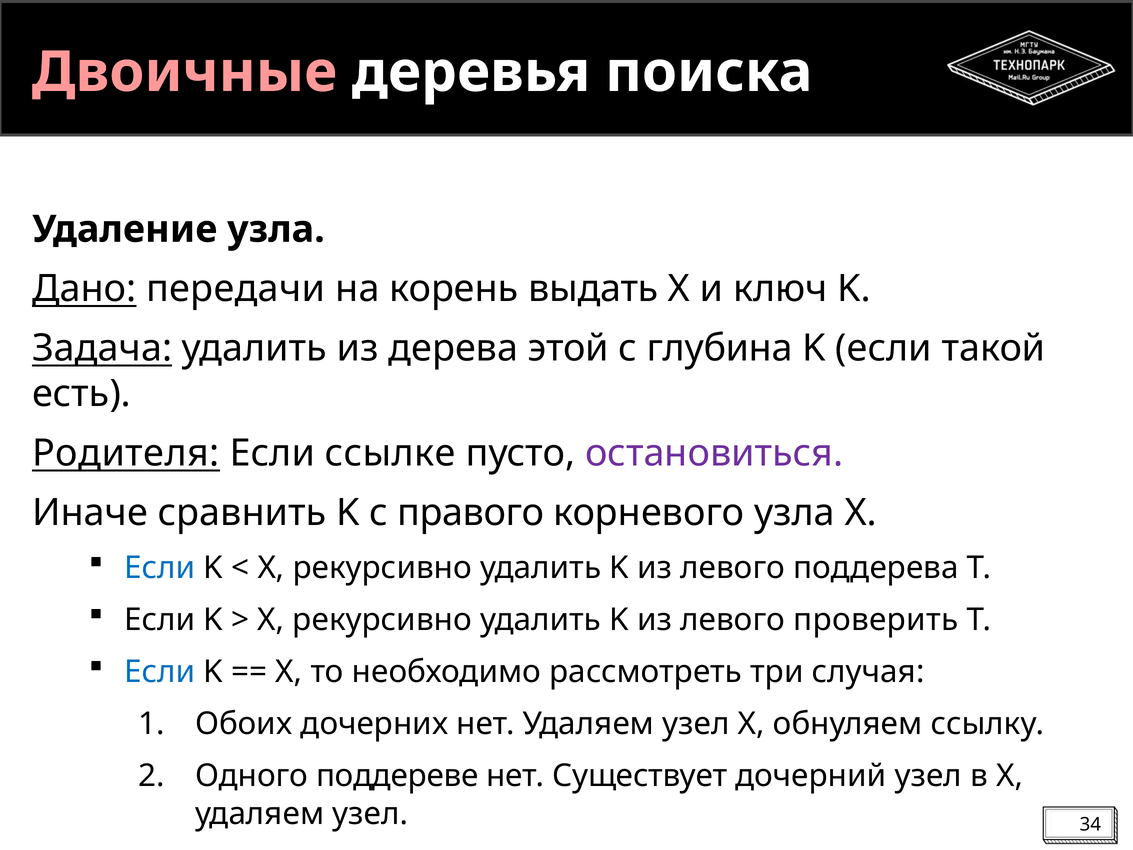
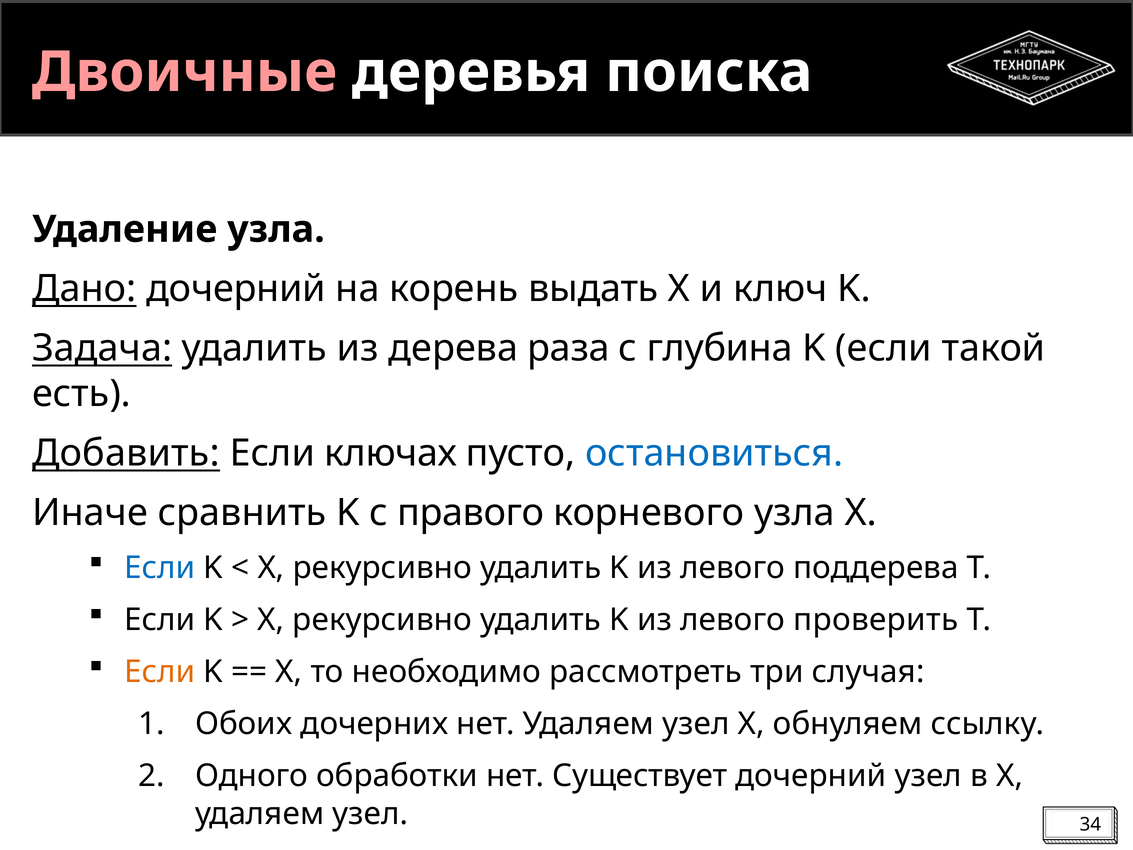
Дано передачи: передачи -> дочерний
этой: этой -> раза
Родителя: Родителя -> Добавить
ссылке: ссылке -> ключах
остановиться colour: purple -> blue
Если at (160, 672) colour: blue -> orange
поддереве: поддереве -> обработки
